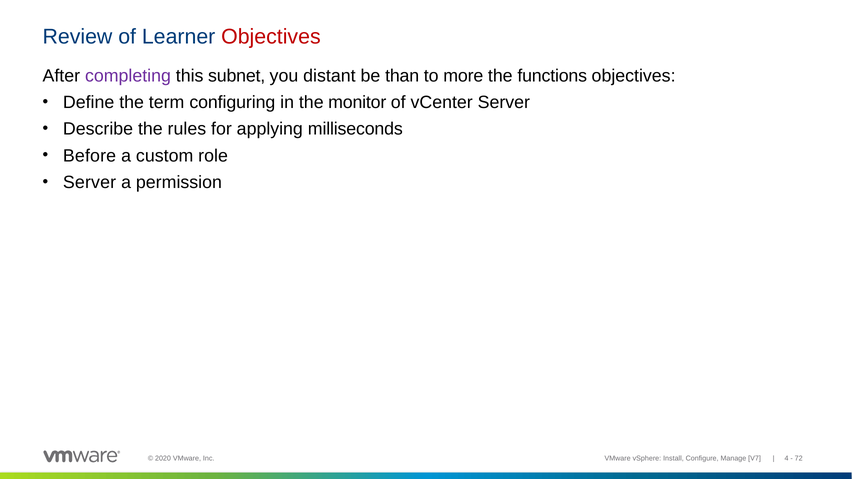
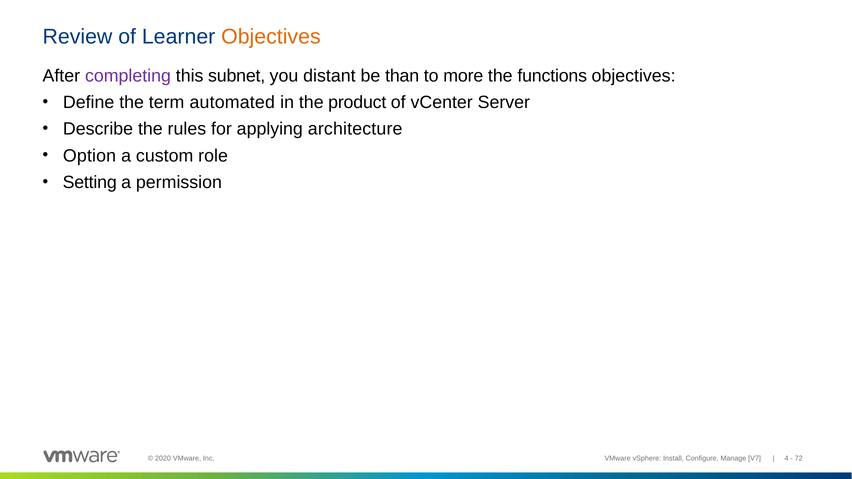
Objectives at (271, 37) colour: red -> orange
configuring: configuring -> automated
monitor: monitor -> product
milliseconds: milliseconds -> architecture
Before: Before -> Option
Server at (90, 182): Server -> Setting
